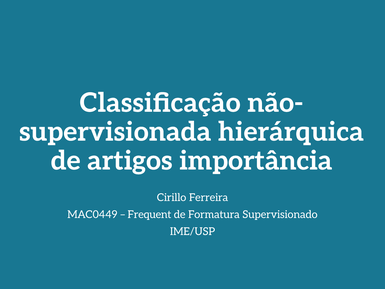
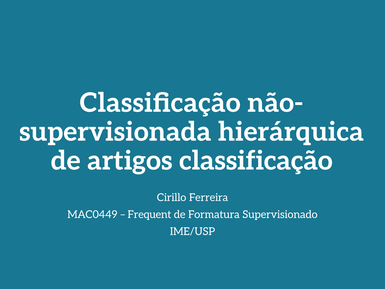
artigos importância: importância -> classificação
